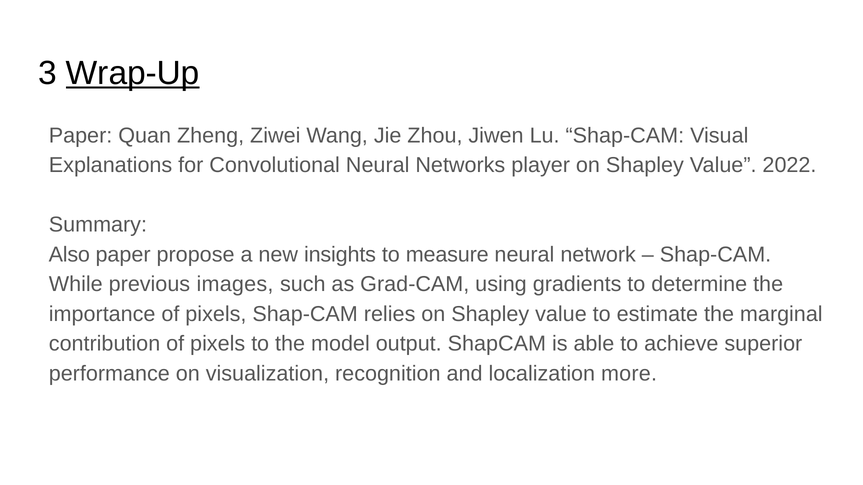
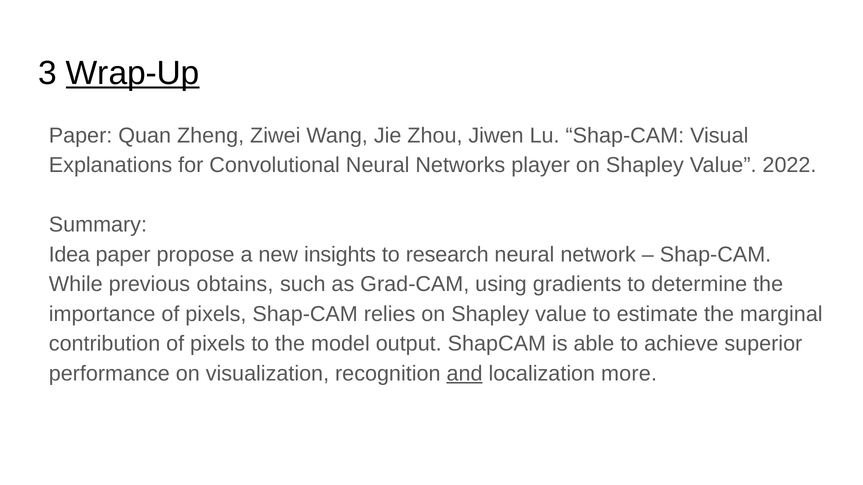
Also: Also -> Idea
measure: measure -> research
images: images -> obtains
and underline: none -> present
